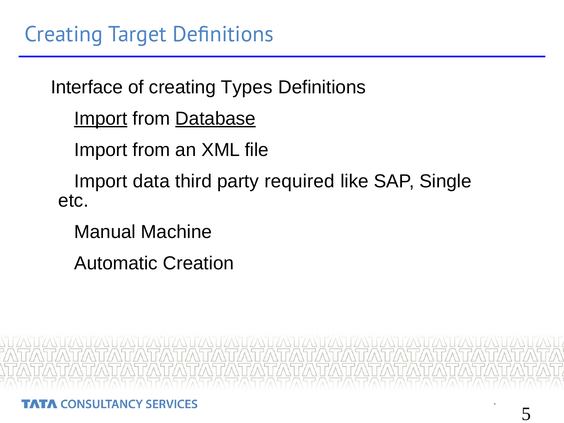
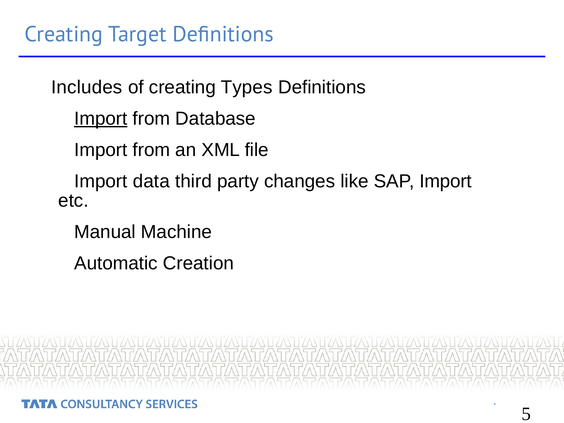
Interface: Interface -> Includes
Database underline: present -> none
required: required -> changes
SAP Single: Single -> Import
